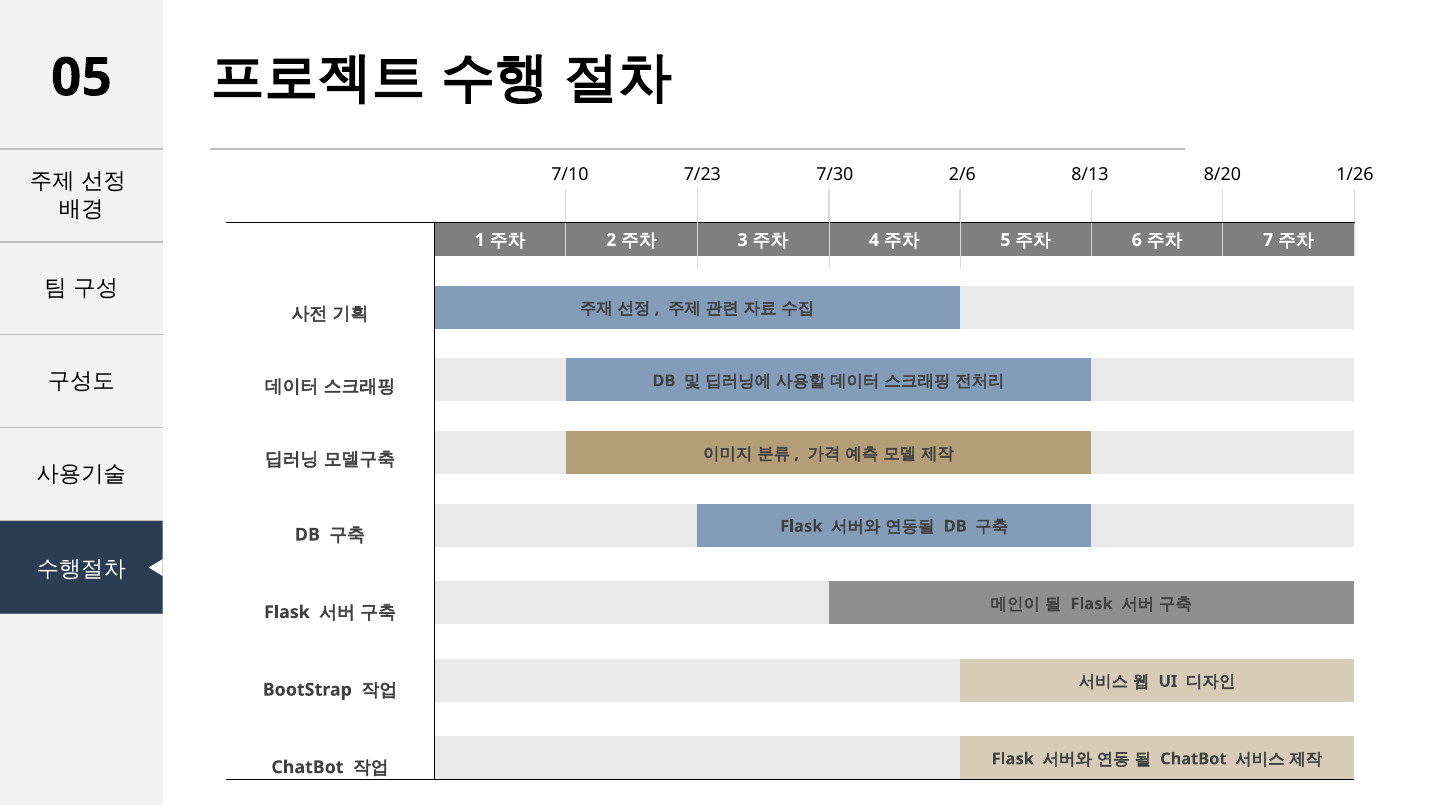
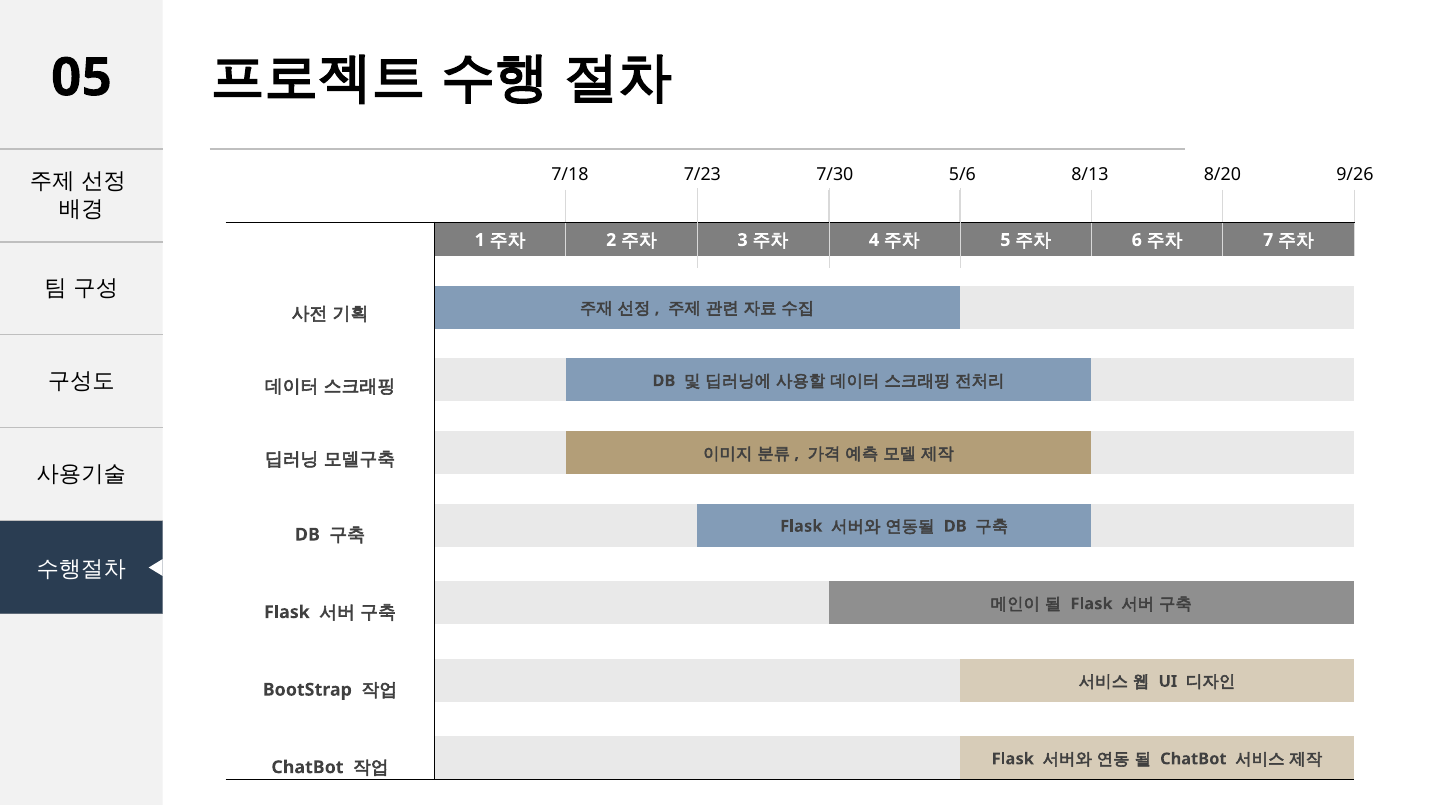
7/10: 7/10 -> 7/18
2/6: 2/6 -> 5/6
1/26: 1/26 -> 9/26
